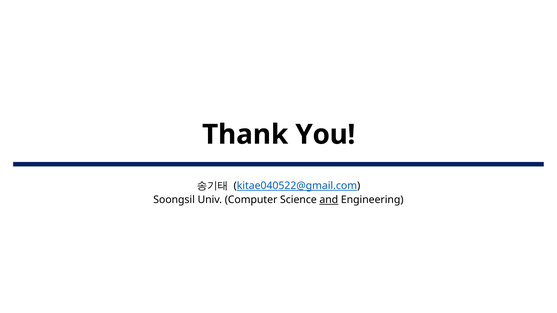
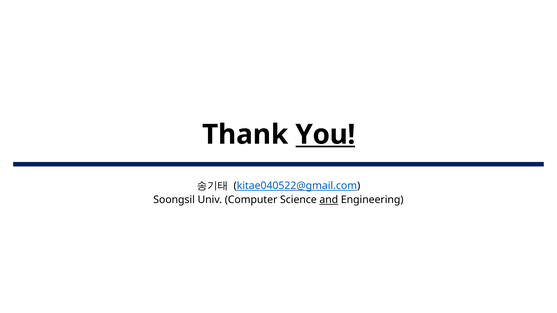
You underline: none -> present
